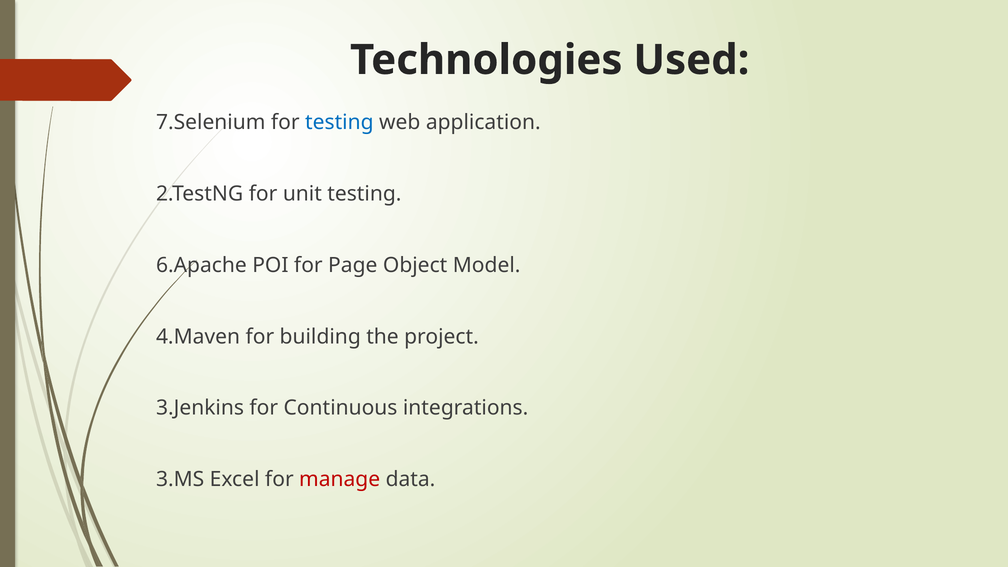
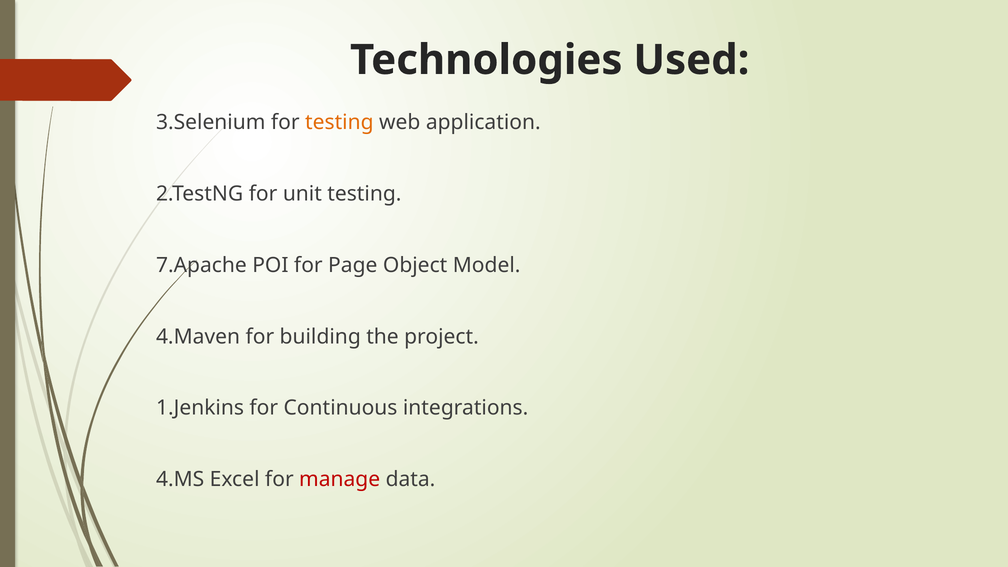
7.Selenium: 7.Selenium -> 3.Selenium
testing at (339, 122) colour: blue -> orange
6.Apache: 6.Apache -> 7.Apache
3.Jenkins: 3.Jenkins -> 1.Jenkins
3.MS: 3.MS -> 4.MS
